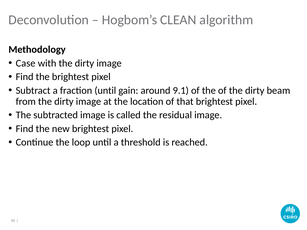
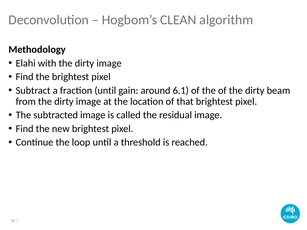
Case: Case -> Elahi
9.1: 9.1 -> 6.1
